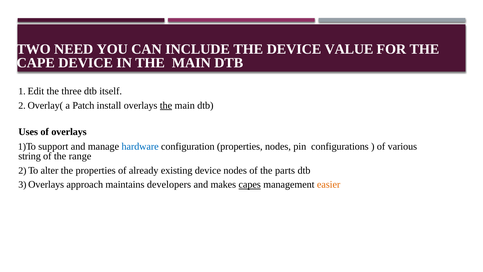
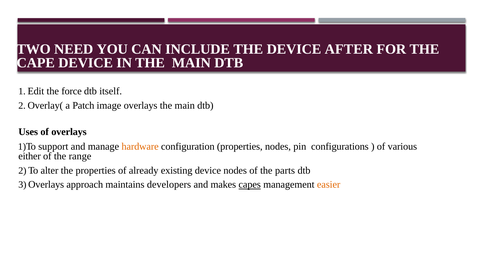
VALUE: VALUE -> AFTER
three: three -> force
install: install -> image
the at (166, 105) underline: present -> none
hardware colour: blue -> orange
string: string -> either
